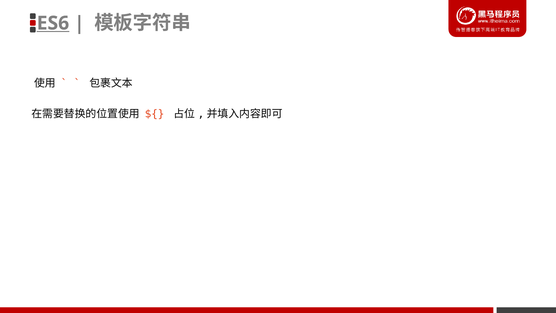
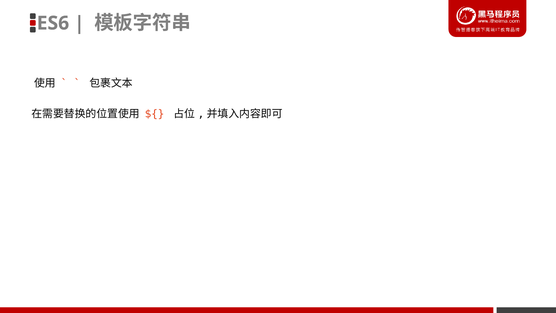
ES6 underline: present -> none
